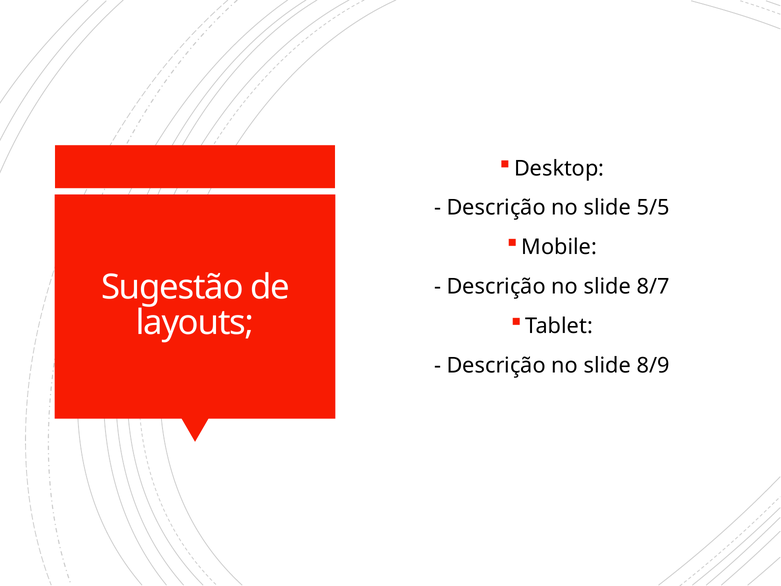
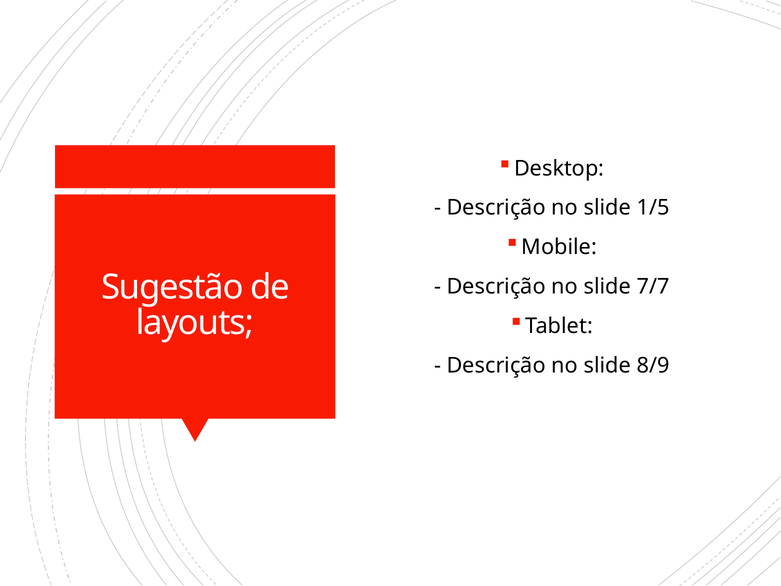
5/5: 5/5 -> 1/5
8/7: 8/7 -> 7/7
